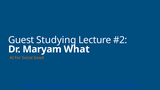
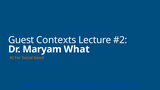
Studying: Studying -> Contexts
